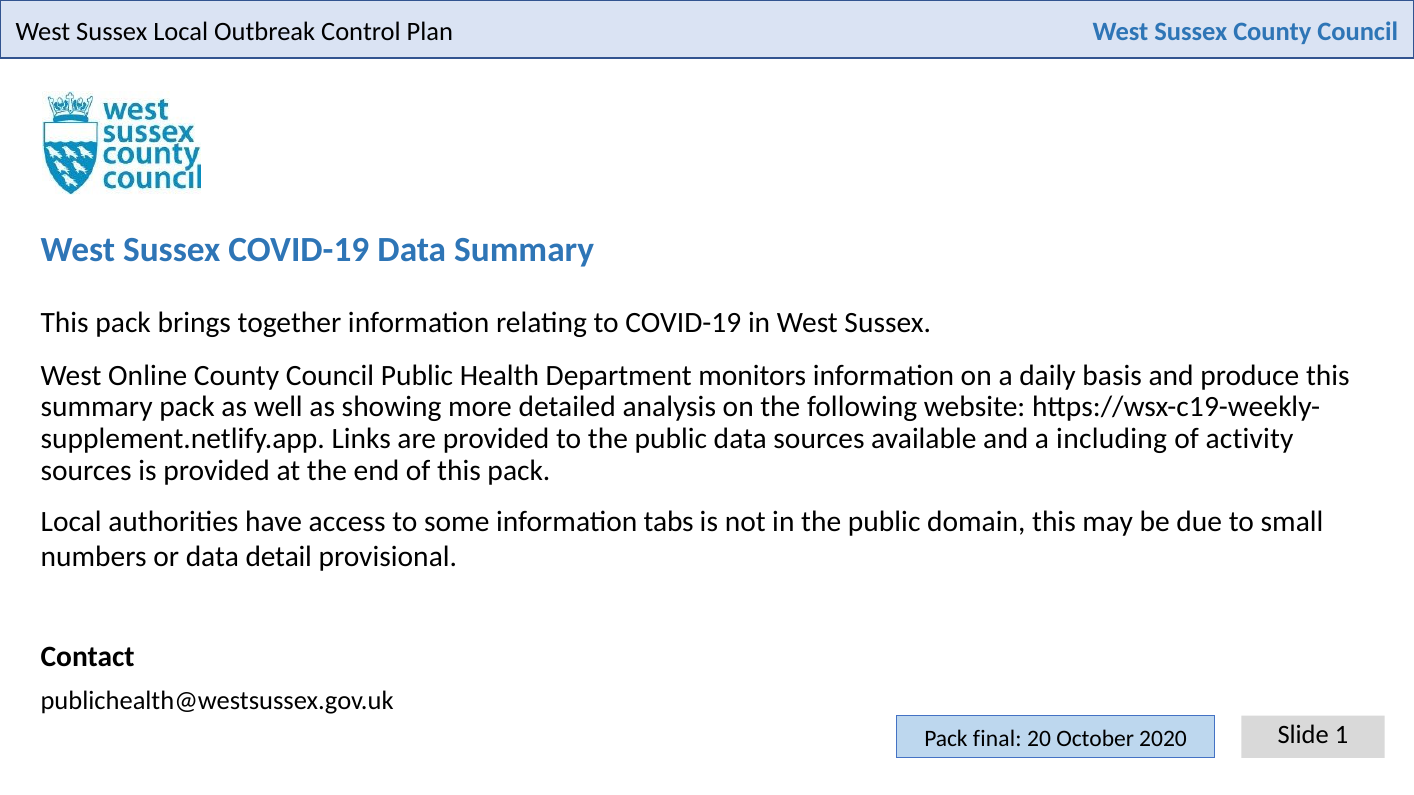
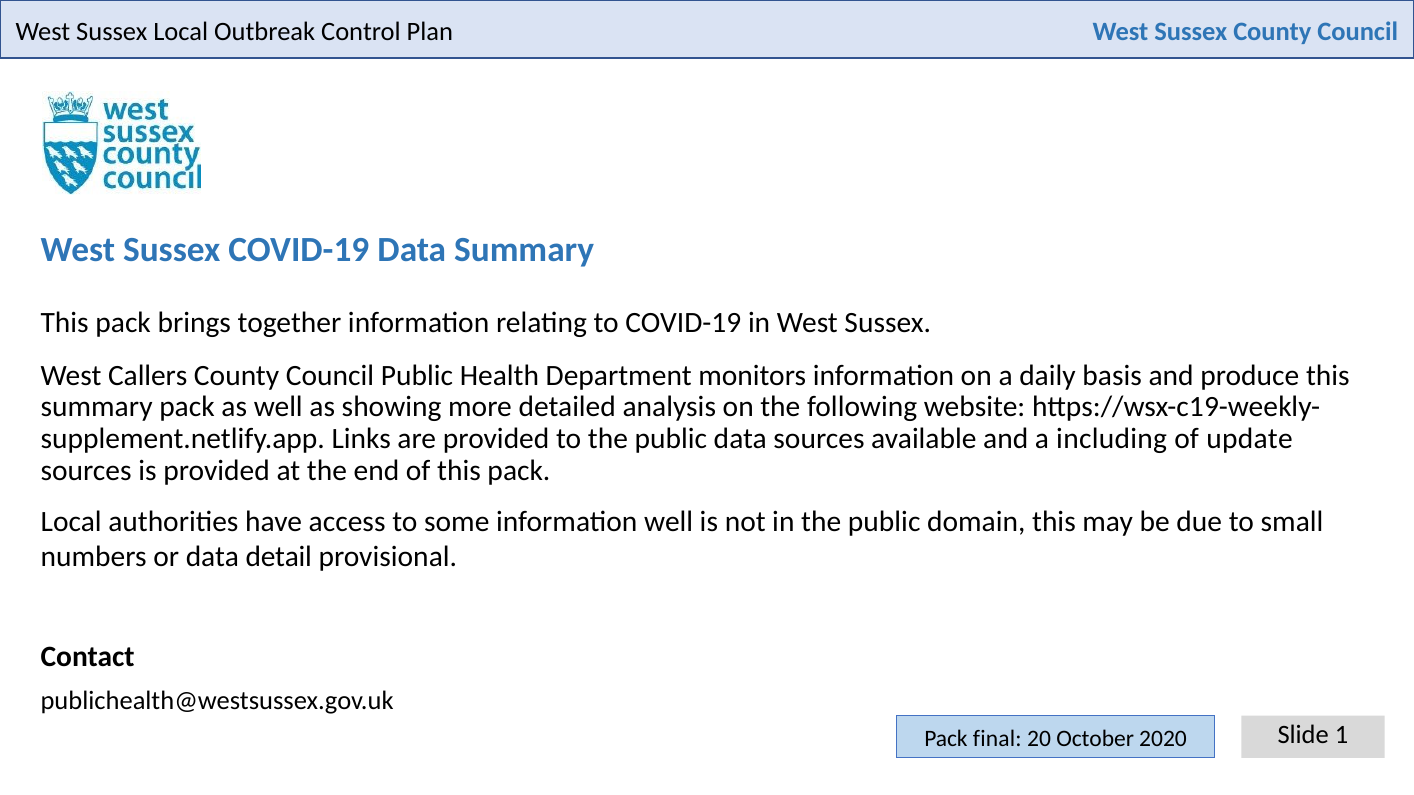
Online: Online -> Callers
activity: activity -> update
information tabs: tabs -> well
